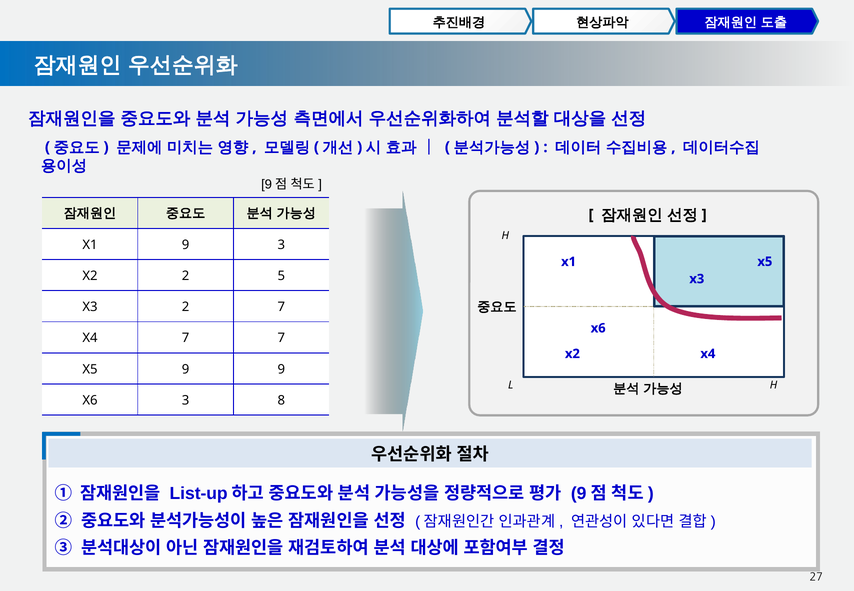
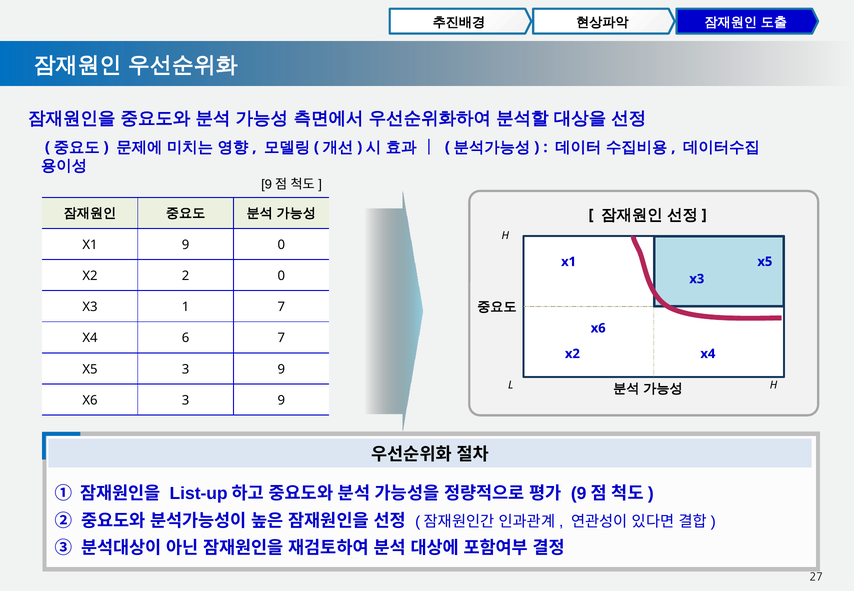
9 3: 3 -> 0
2 5: 5 -> 0
X3 2: 2 -> 1
X4 7: 7 -> 6
X5 9: 9 -> 3
X6 3 8: 8 -> 9
